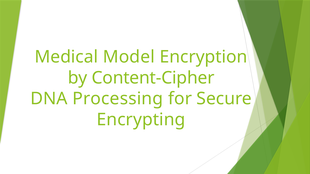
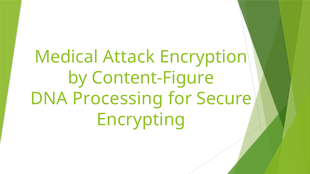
Model: Model -> Attack
Content-Cipher: Content-Cipher -> Content-Figure
